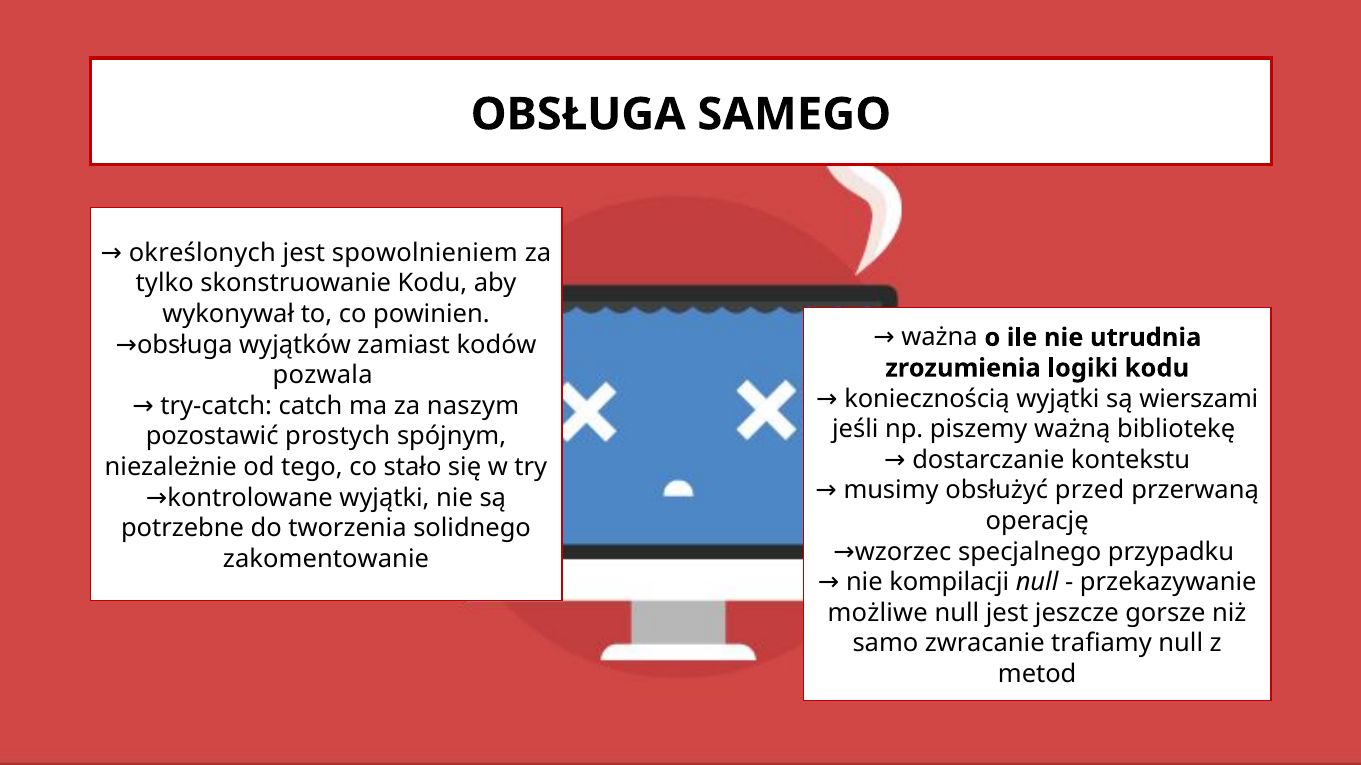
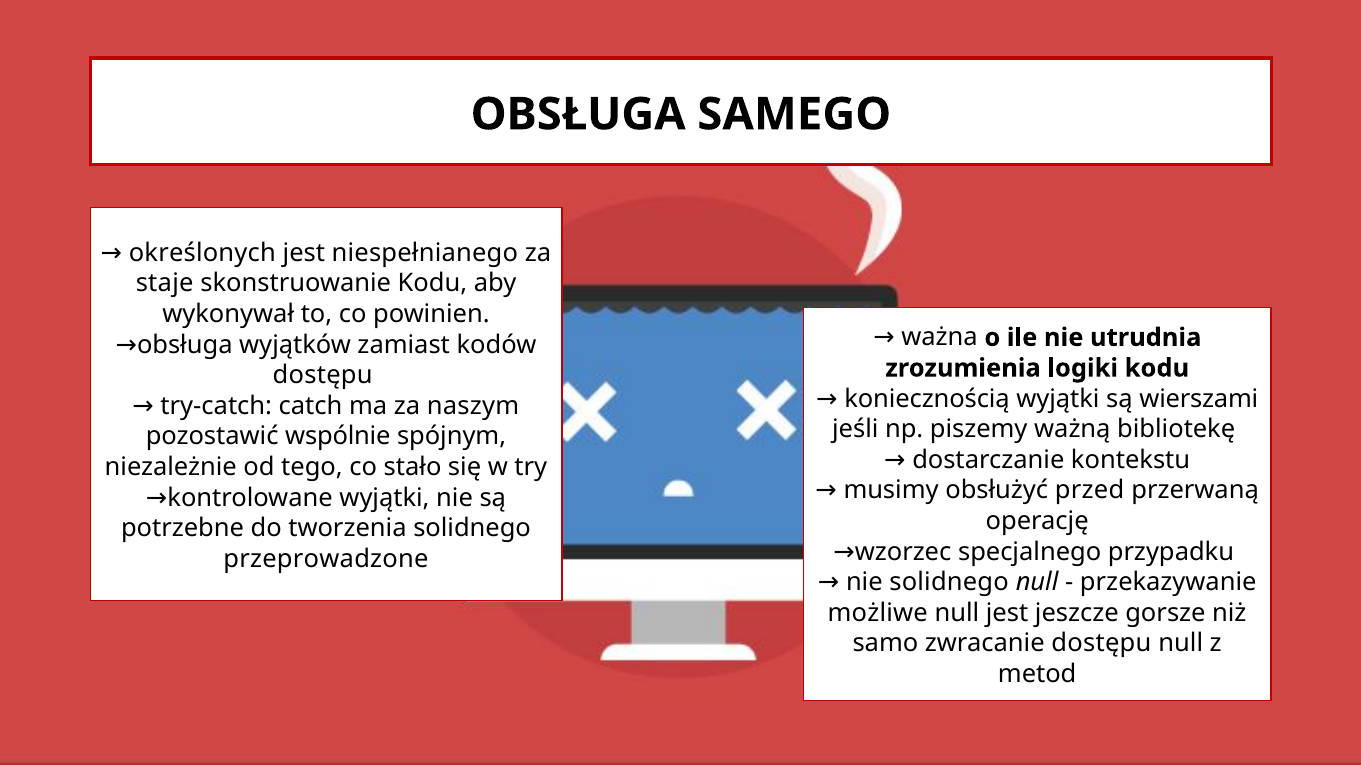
spowolnieniem: spowolnieniem -> niespełnianego
tylko: tylko -> staje
pozwala at (323, 375): pozwala -> dostępu
prostych: prostych -> wspólnie
zakomentowanie: zakomentowanie -> przeprowadzone
nie kompilacji: kompilacji -> solidnego
zwracanie trafiamy: trafiamy -> dostępu
